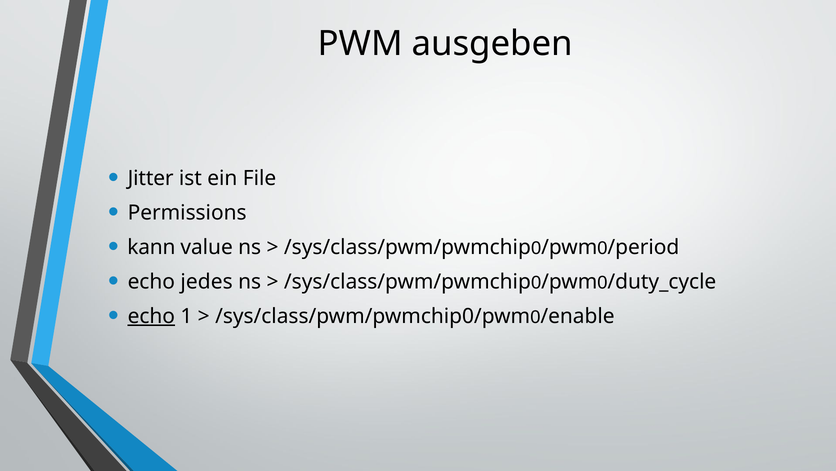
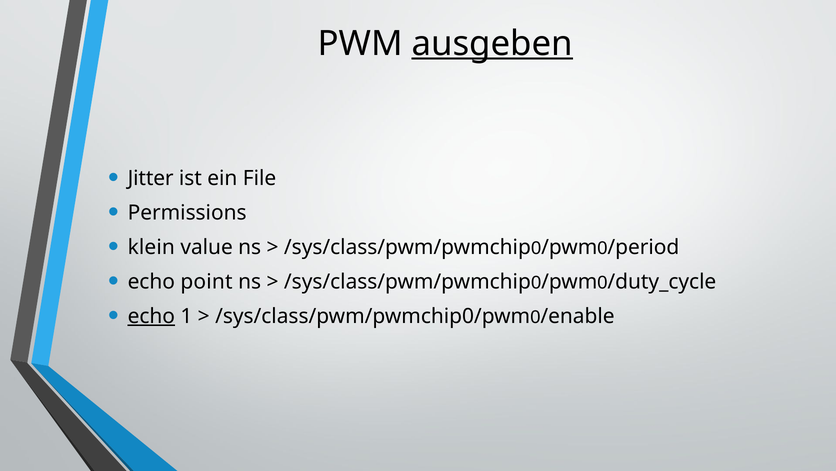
ausgeben underline: none -> present
kann: kann -> klein
jedes: jedes -> point
